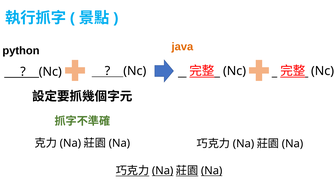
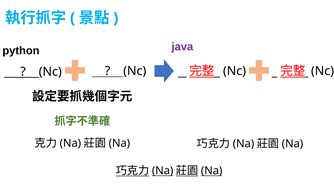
java colour: orange -> purple
